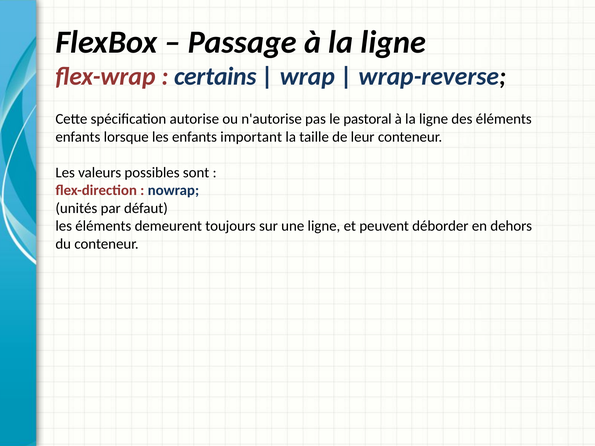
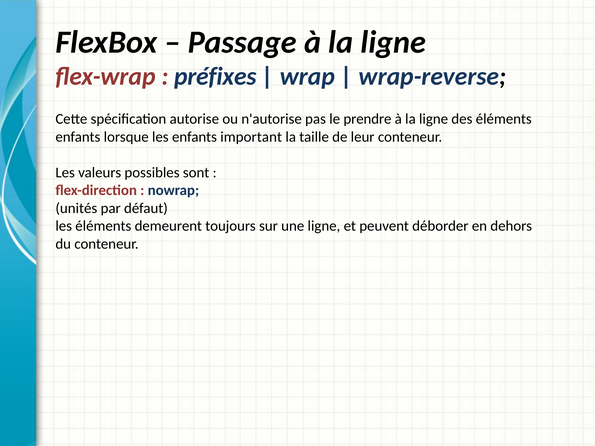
certains: certains -> préfixes
pastoral: pastoral -> prendre
